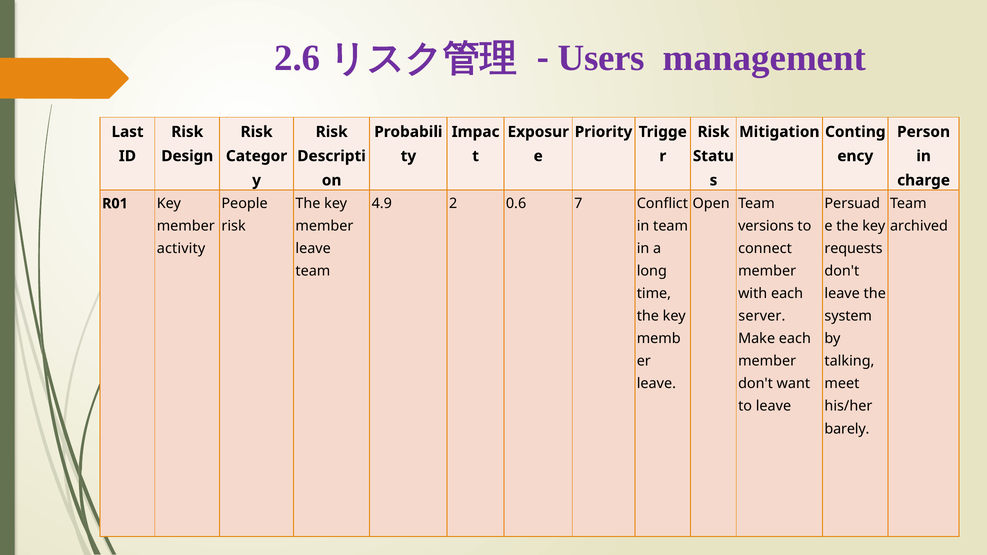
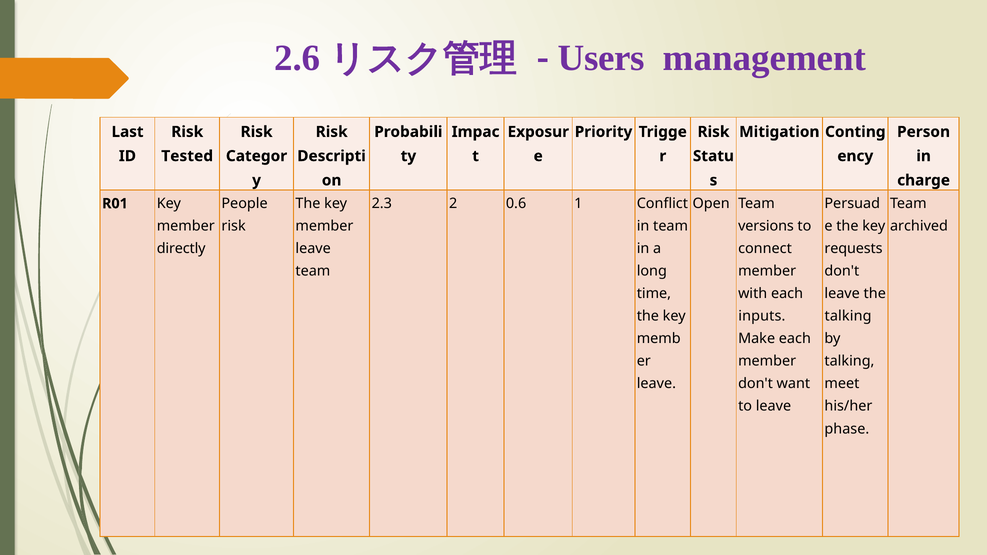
Design: Design -> Tested
4.9: 4.9 -> 2.3
7: 7 -> 1
activity: activity -> directly
server: server -> inputs
system at (848, 316): system -> talking
barely: barely -> phase
